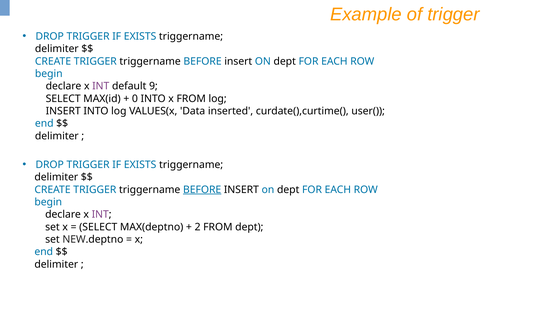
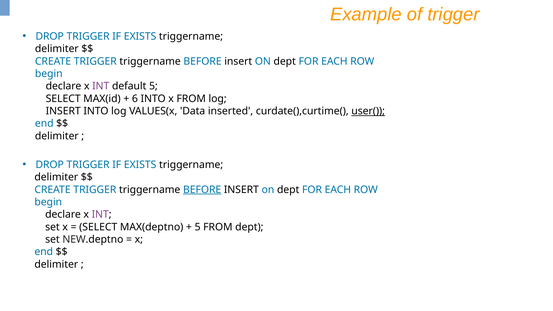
default 9: 9 -> 5
0: 0 -> 6
user( underline: none -> present
2 at (198, 227): 2 -> 5
